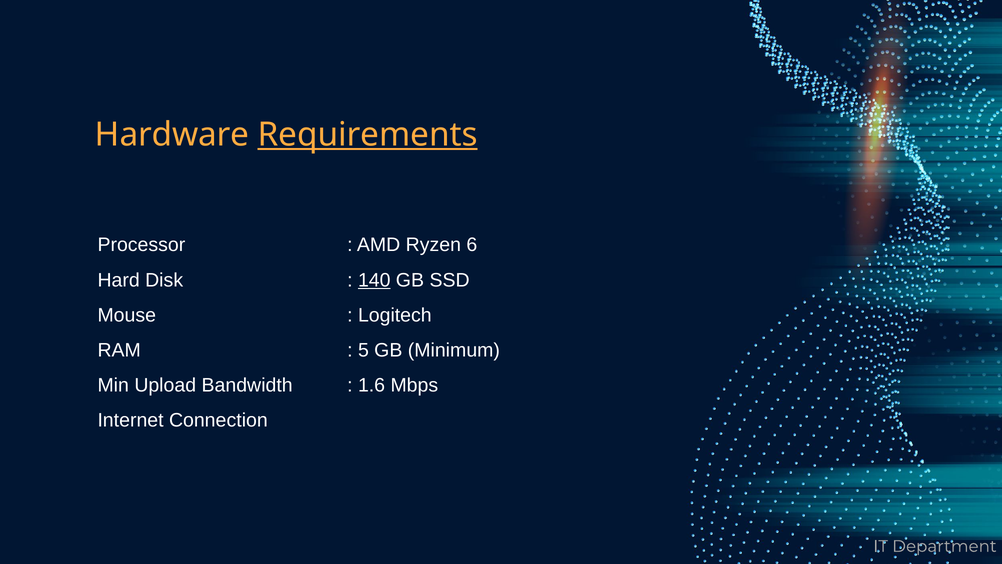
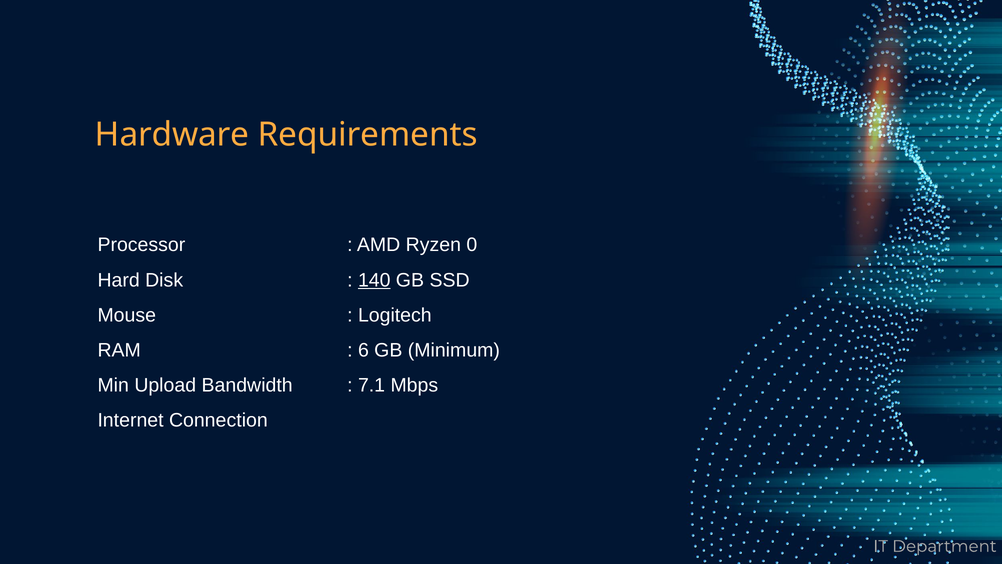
Requirements underline: present -> none
6: 6 -> 0
5: 5 -> 6
1.6: 1.6 -> 7.1
